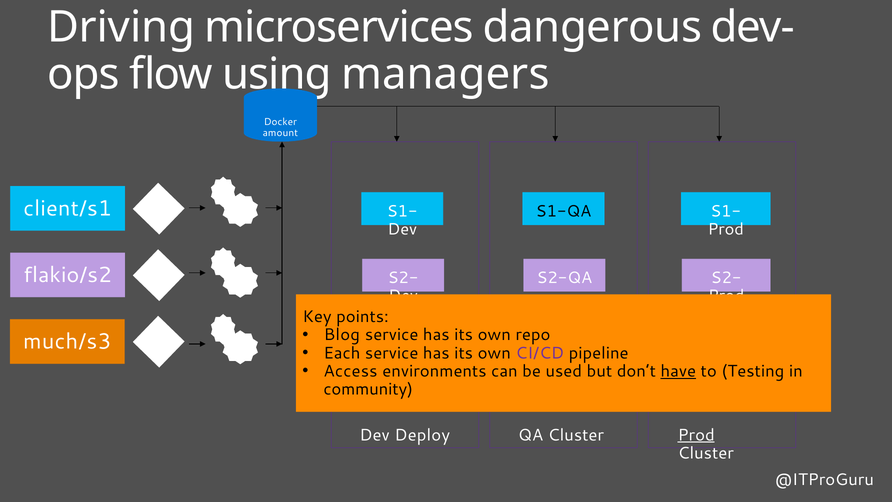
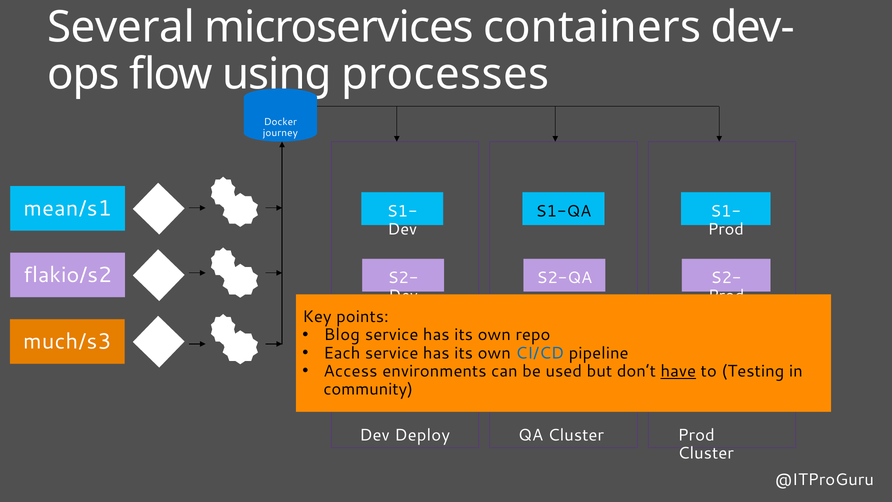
Driving: Driving -> Several
dangerous: dangerous -> containers
managers: managers -> processes
amount: amount -> journey
client/s1: client/s1 -> mean/s1
CI/CD colour: purple -> blue
Prod at (696, 435) underline: present -> none
